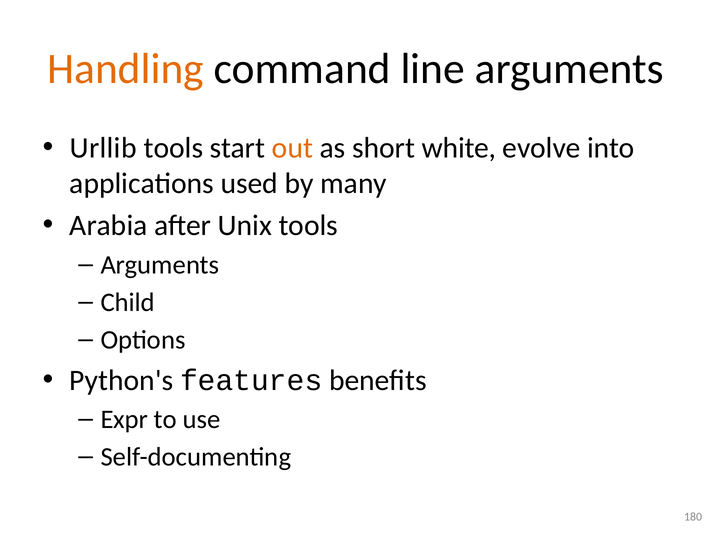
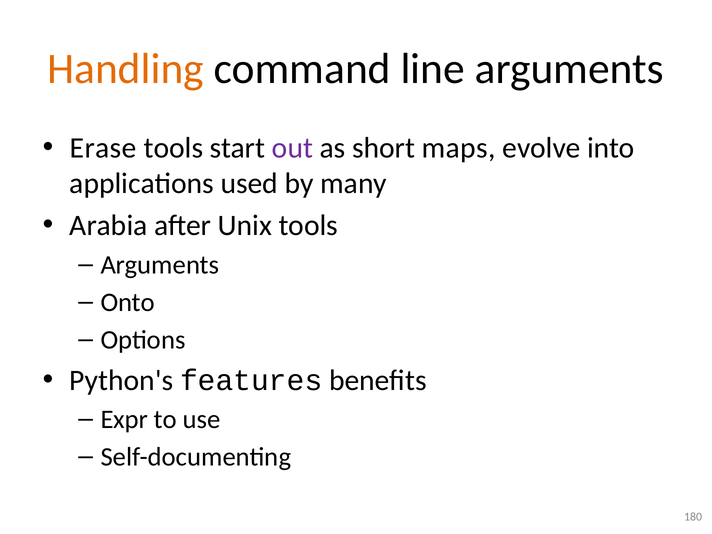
Urllib: Urllib -> Erase
out colour: orange -> purple
white: white -> maps
Child: Child -> Onto
